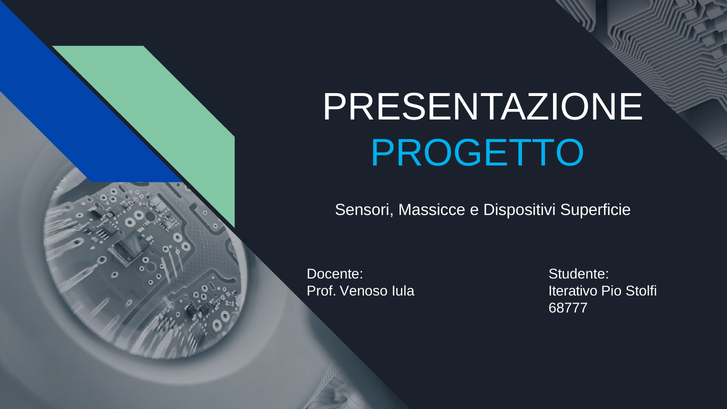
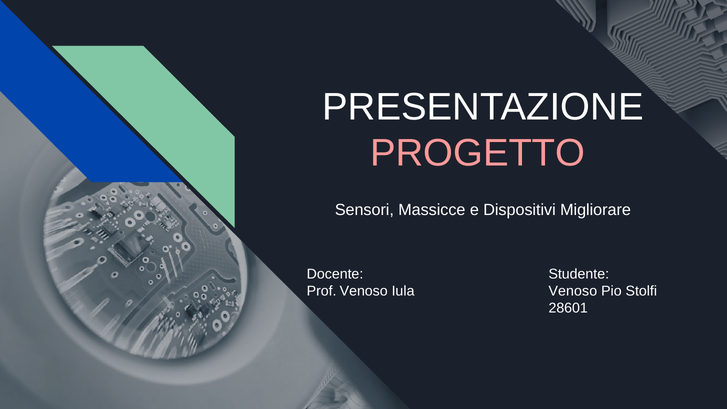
PROGETTO colour: light blue -> pink
Superficie: Superficie -> Migliorare
Iterativo at (573, 291): Iterativo -> Venoso
68777: 68777 -> 28601
